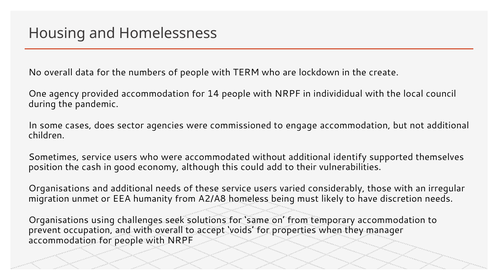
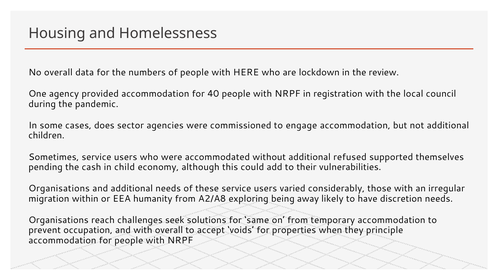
TERM: TERM -> HERE
create: create -> review
14: 14 -> 40
individidual: individidual -> registration
identify: identify -> refused
position: position -> pending
good: good -> child
unmet: unmet -> within
homeless: homeless -> exploring
must: must -> away
using: using -> reach
manager: manager -> principle
